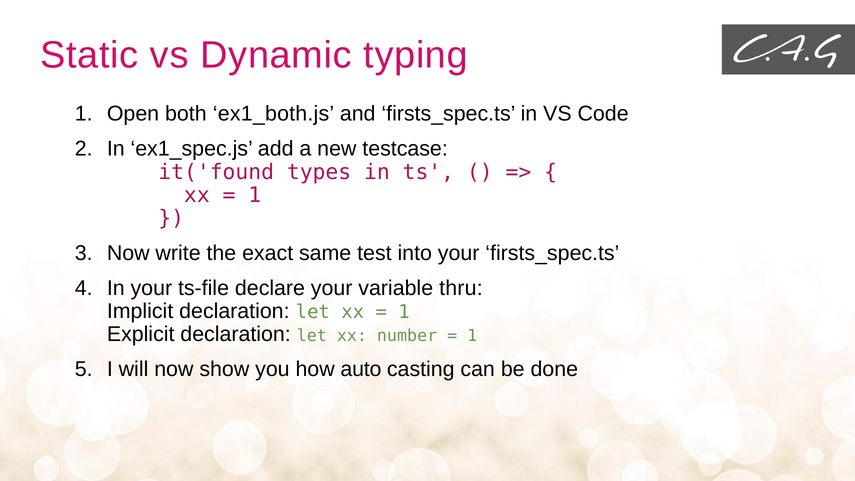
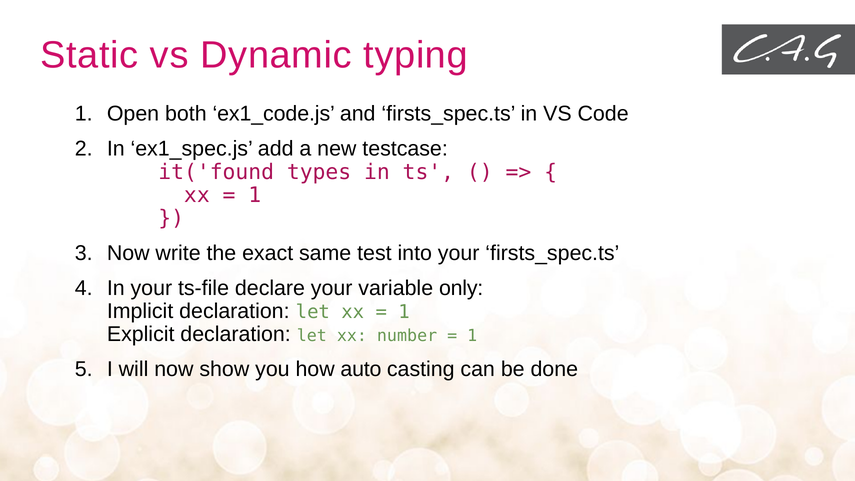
ex1_both.js: ex1_both.js -> ex1_code.js
thru: thru -> only
